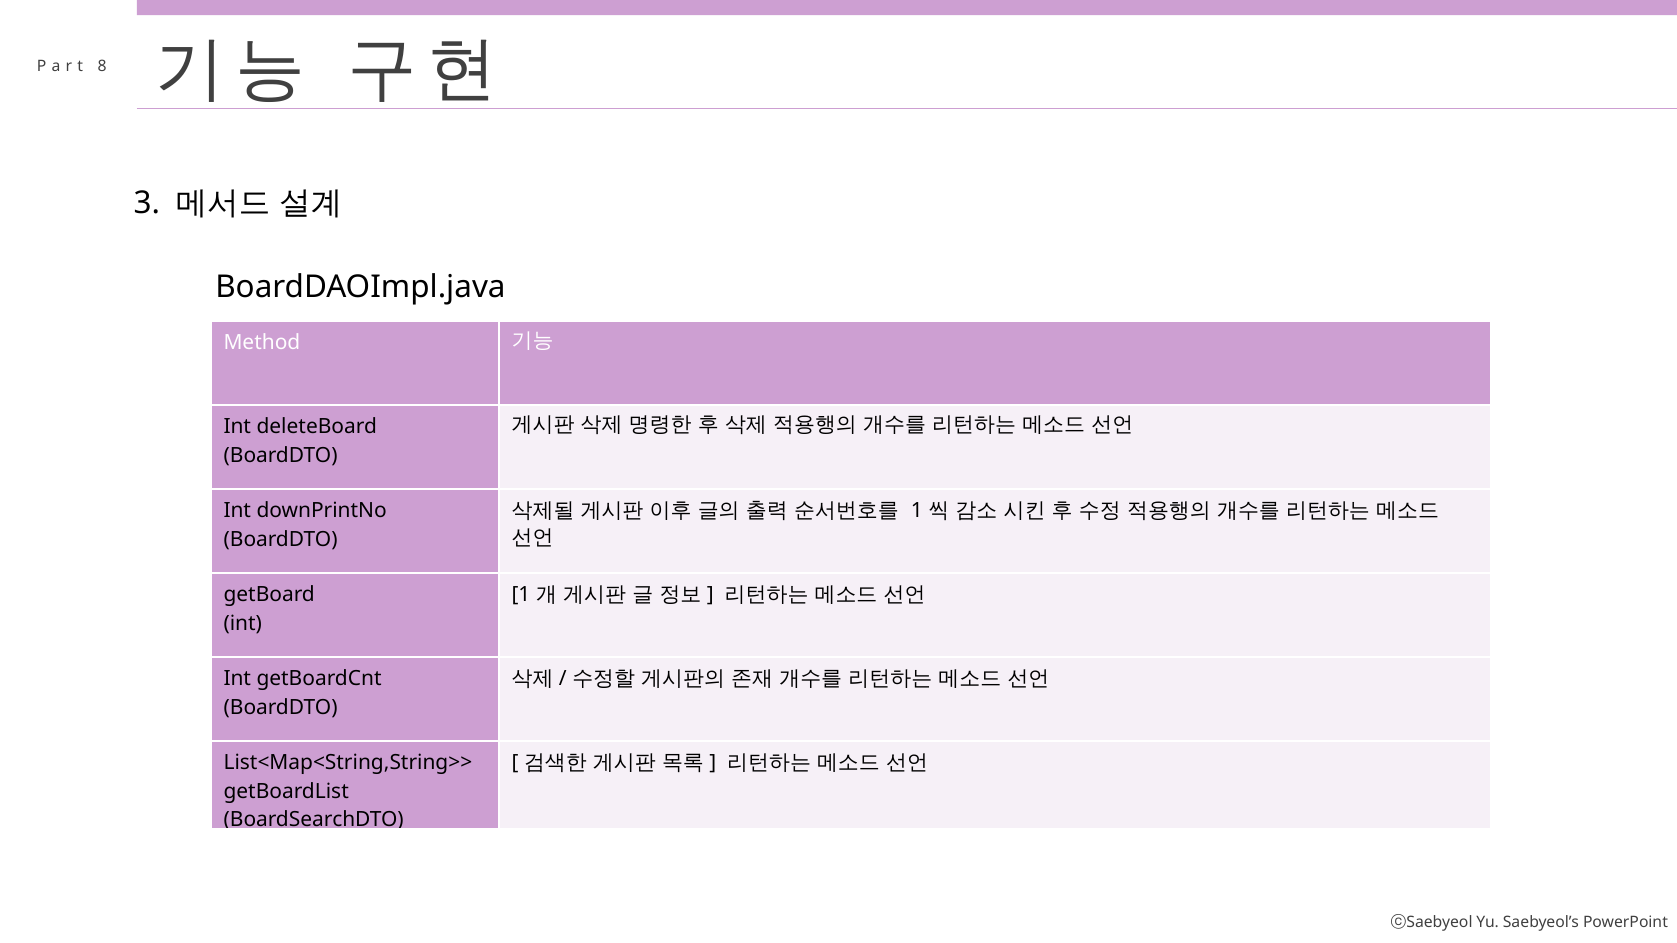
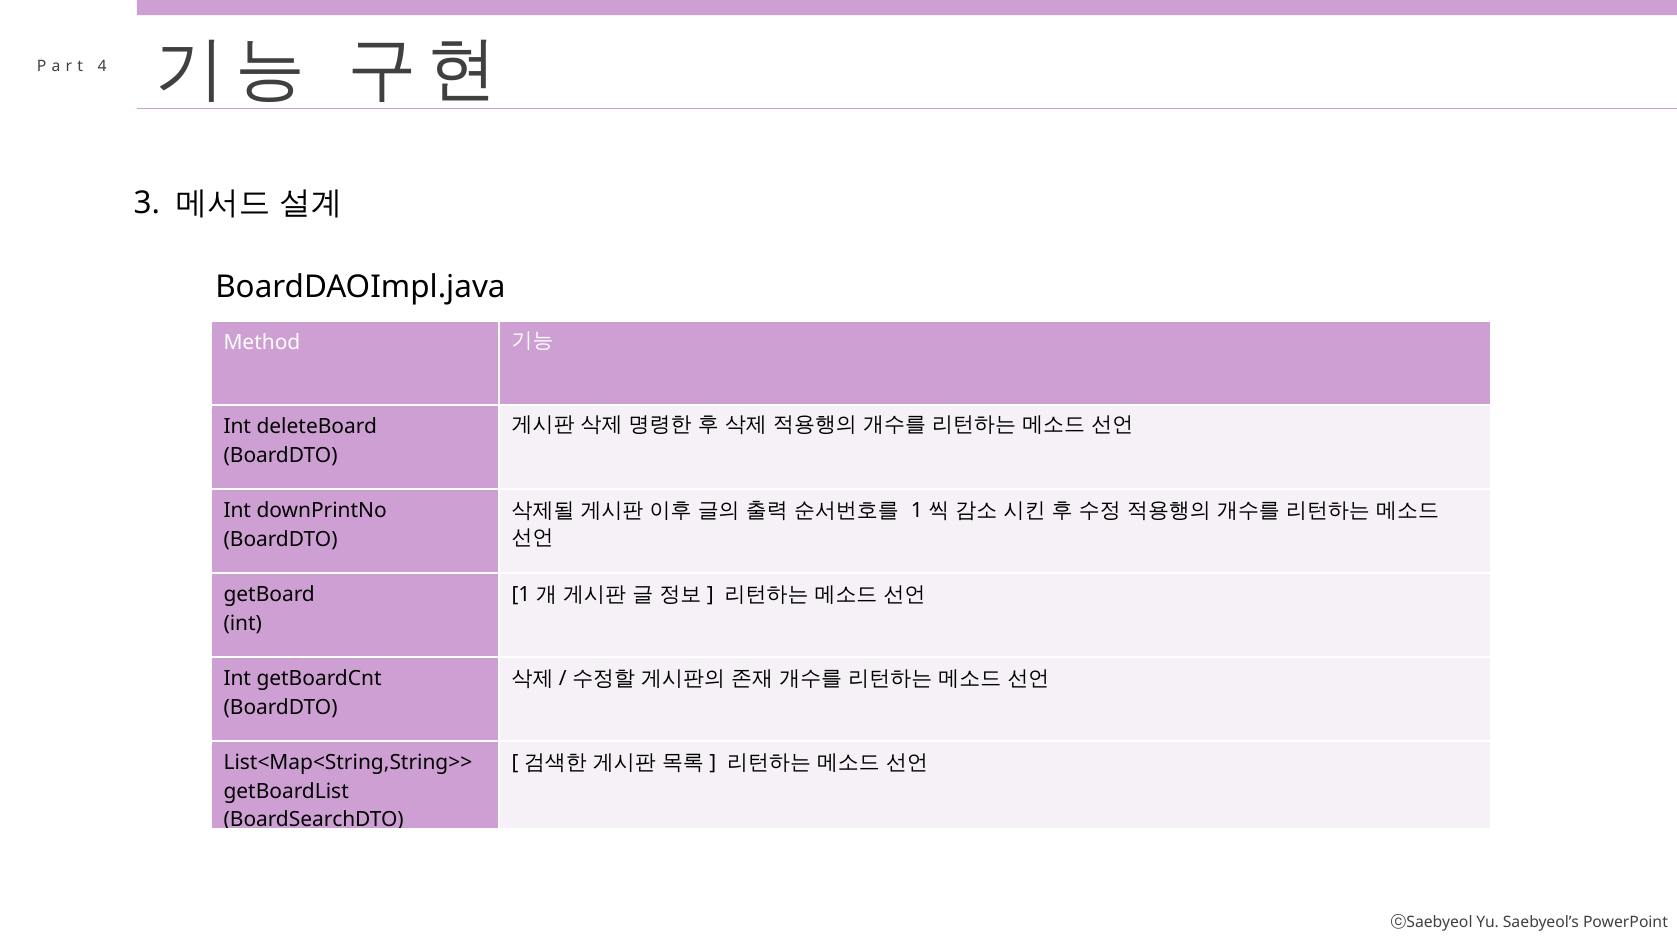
8: 8 -> 4
